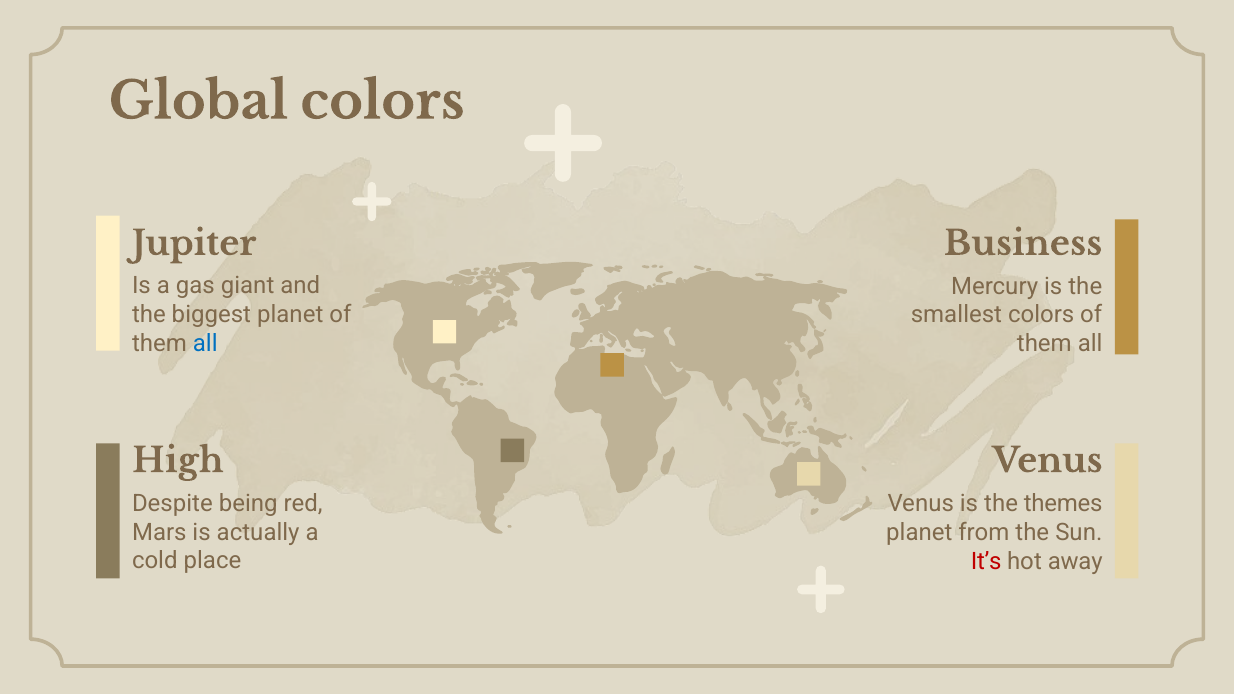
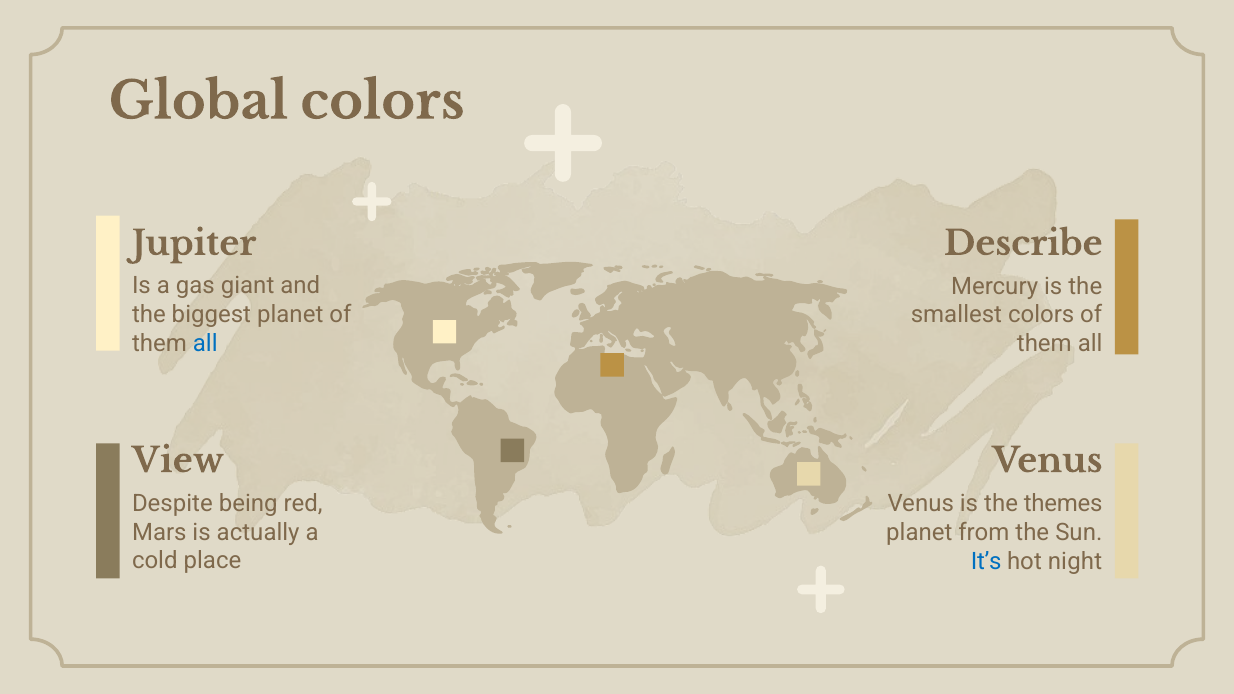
Business: Business -> Describe
High: High -> View
It’s colour: red -> blue
away: away -> night
